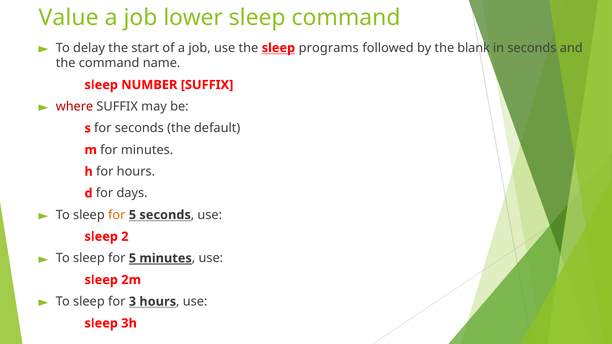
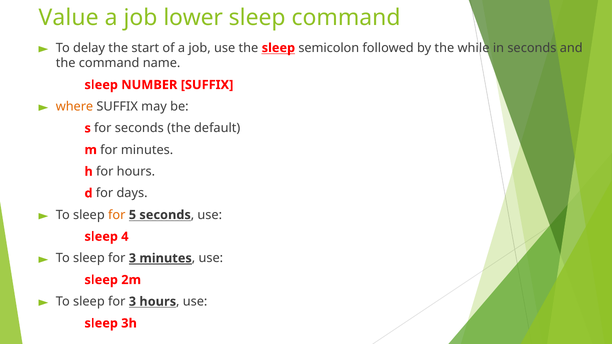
programs: programs -> semicolon
blank: blank -> while
where colour: red -> orange
2: 2 -> 4
5 at (132, 258): 5 -> 3
